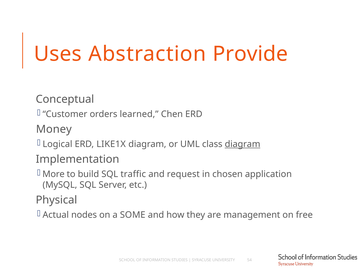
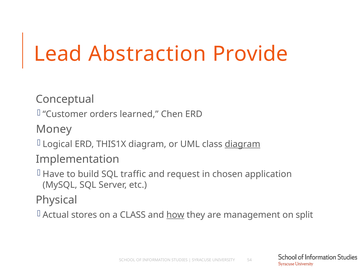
Uses: Uses -> Lead
LIKE1X: LIKE1X -> THIS1X
More: More -> Have
nodes: nodes -> stores
a SOME: SOME -> CLASS
how underline: none -> present
free: free -> split
